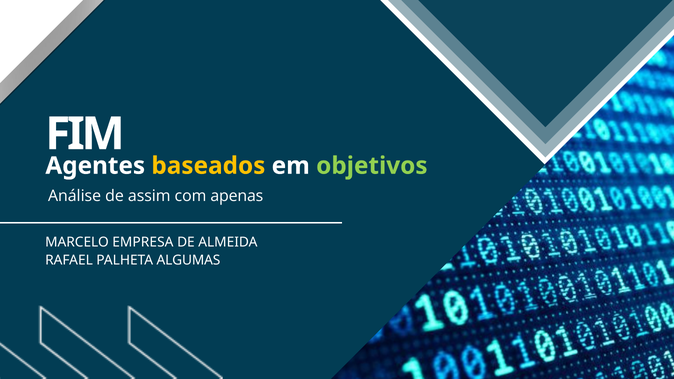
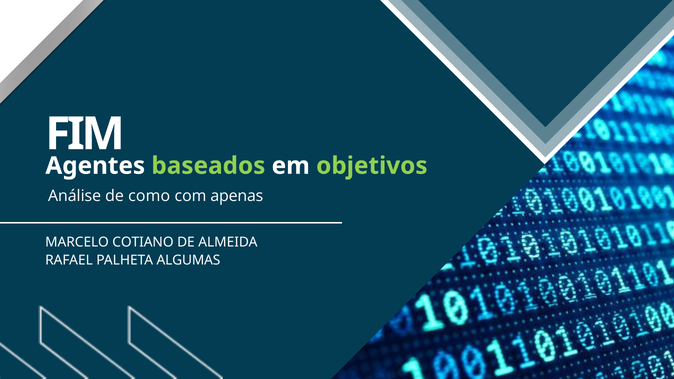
baseados colour: yellow -> light green
assim: assim -> como
EMPRESA: EMPRESA -> COTIANO
